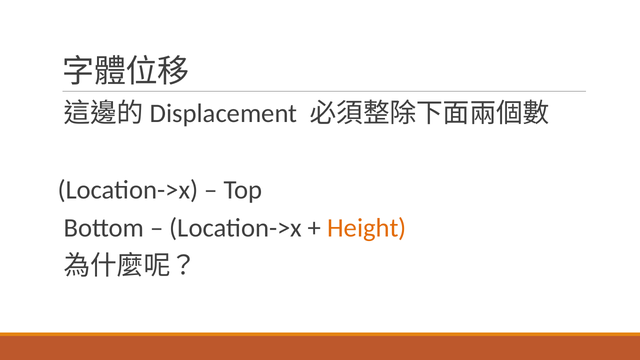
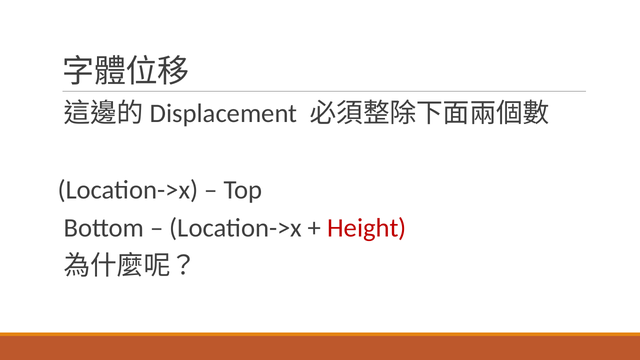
Height colour: orange -> red
